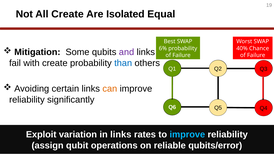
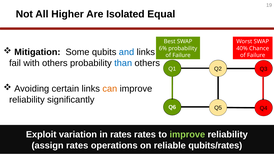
All Create: Create -> Higher
and colour: purple -> blue
with create: create -> others
in links: links -> rates
improve at (187, 135) colour: light blue -> light green
assign qubit: qubit -> rates
qubits/error: qubits/error -> qubits/rates
